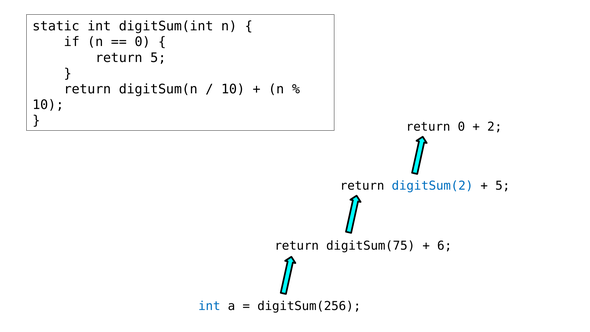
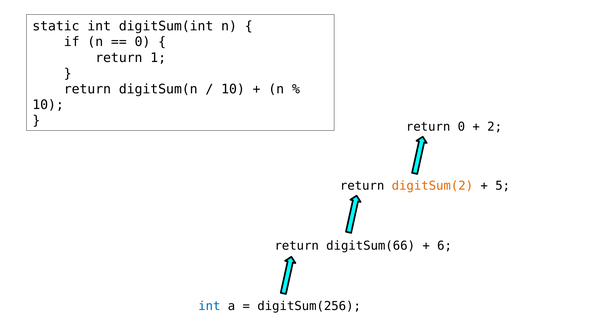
return 5: 5 -> 1
digitSum(2 colour: blue -> orange
digitSum(75: digitSum(75 -> digitSum(66
